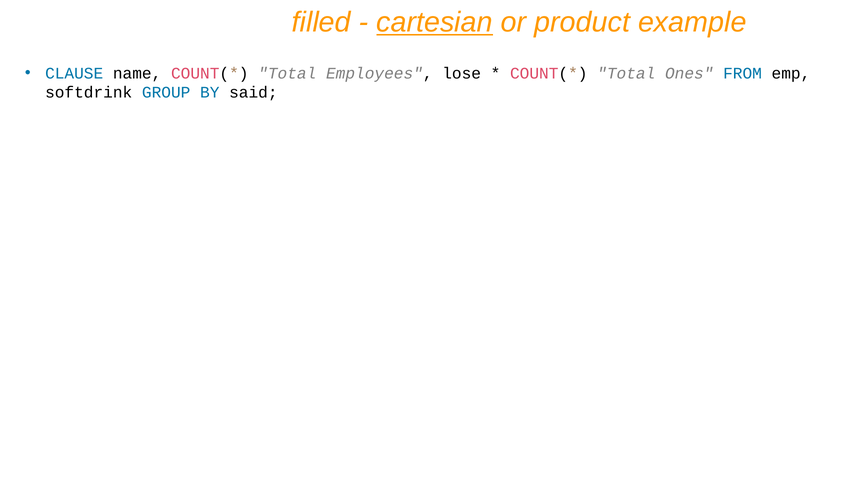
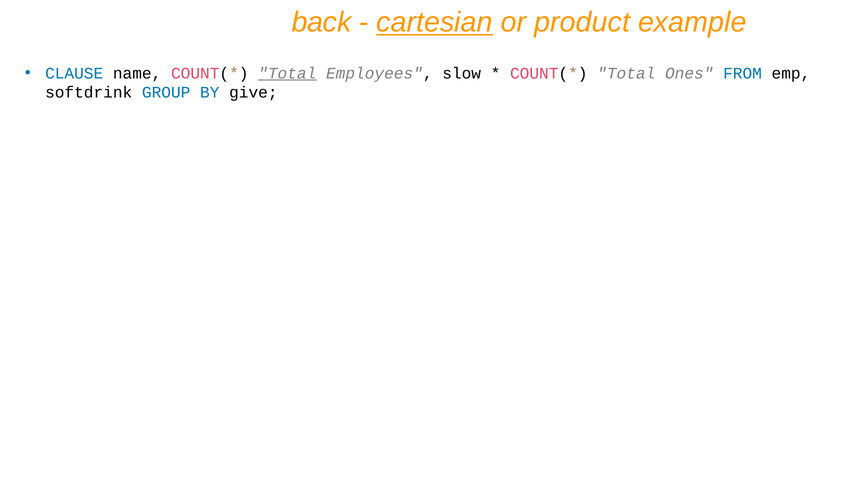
filled: filled -> back
Total at (287, 73) underline: none -> present
lose: lose -> slow
said: said -> give
